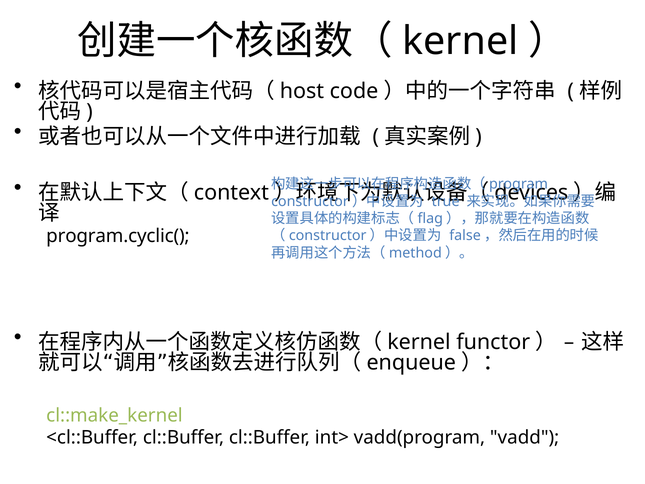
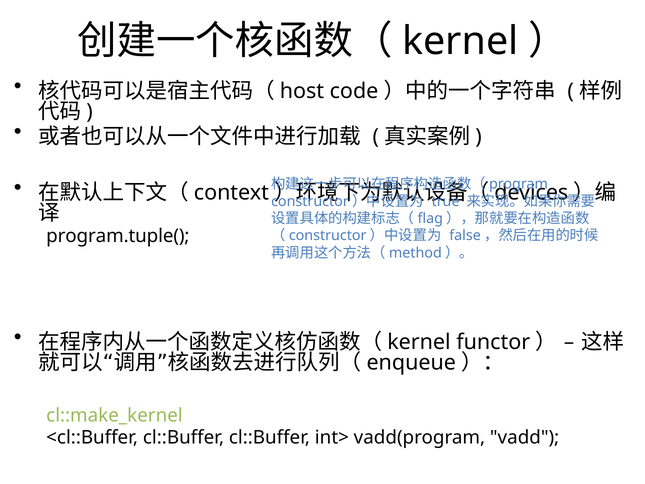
program.cyclic(: program.cyclic( -> program.tuple(
